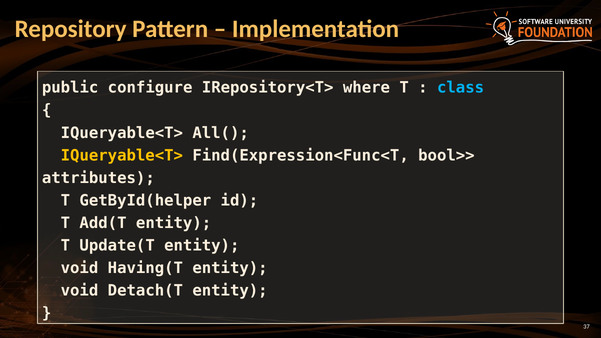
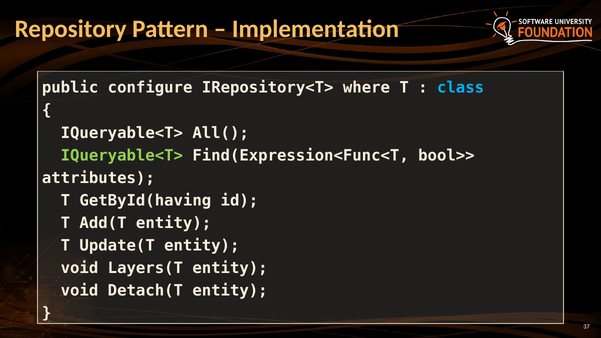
IQueryable<T> at (122, 155) colour: yellow -> light green
GetById(helper: GetById(helper -> GetById(having
Having(T: Having(T -> Layers(T
